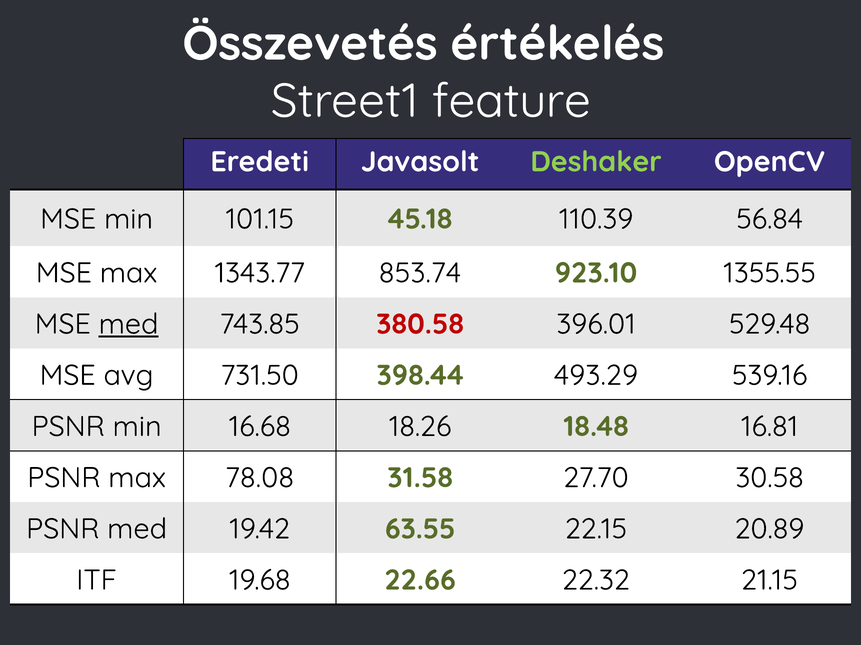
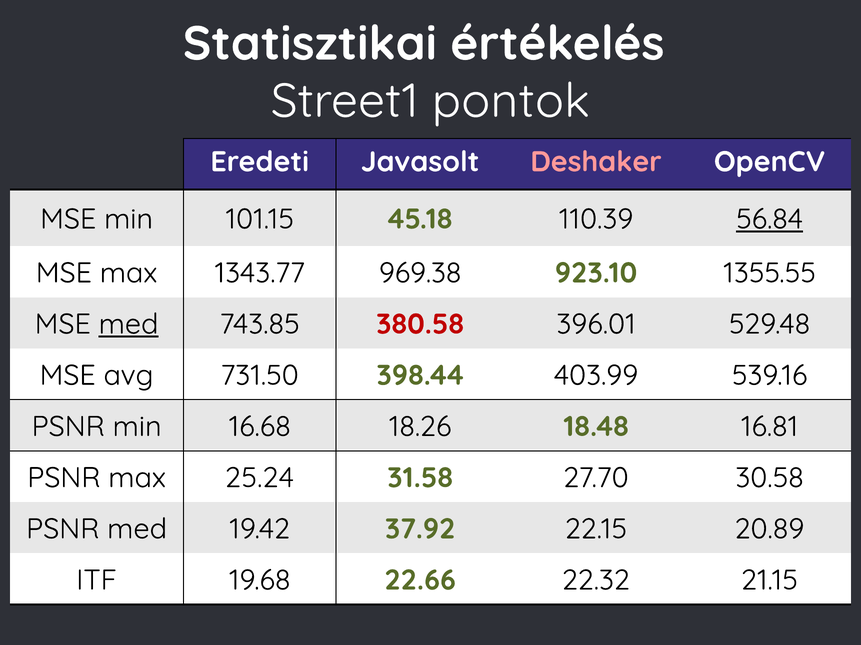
Összevetés: Összevetés -> Statisztikai
feature: feature -> pontok
Deshaker colour: light green -> pink
56.84 underline: none -> present
853.74: 853.74 -> 969.38
493.29: 493.29 -> 403.99
78.08: 78.08 -> 25.24
63.55: 63.55 -> 37.92
